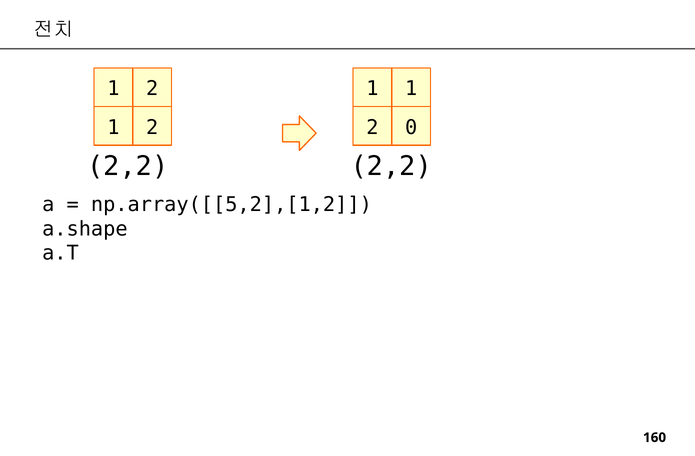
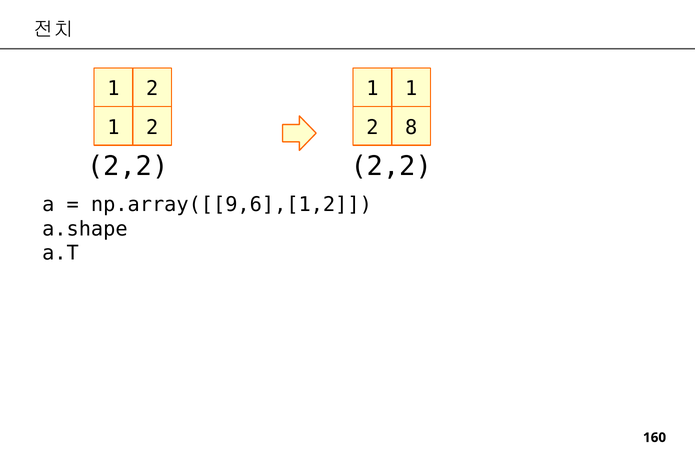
0: 0 -> 8
np.array([[5,2],[1,2: np.array([[5,2],[1,2 -> np.array([[9,6],[1,2
